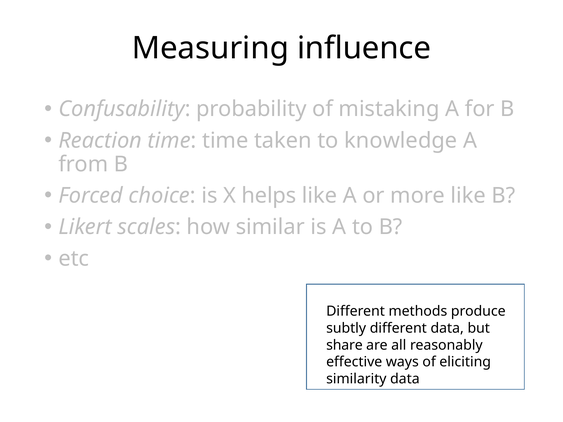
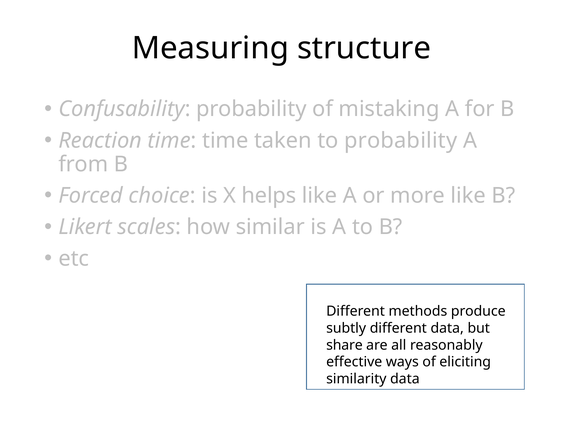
influence: influence -> structure
to knowledge: knowledge -> probability
